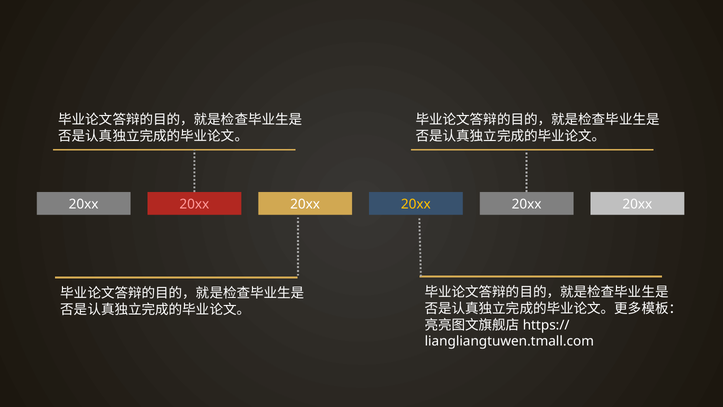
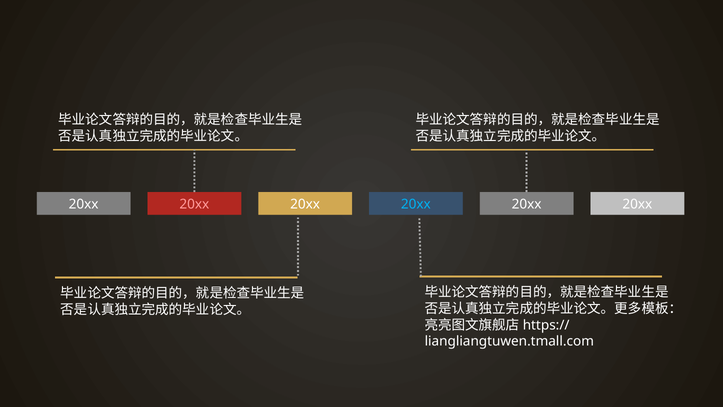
20xx at (416, 204) colour: yellow -> light blue
